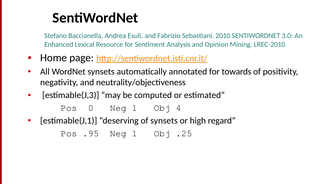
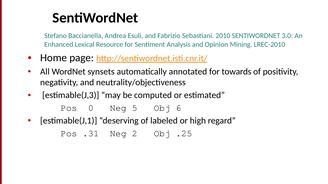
0 Neg 1: 1 -> 5
4: 4 -> 6
of synsets: synsets -> labeled
.95: .95 -> .31
1 at (135, 134): 1 -> 2
